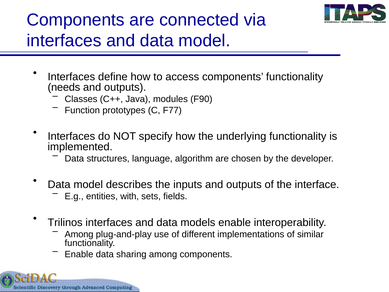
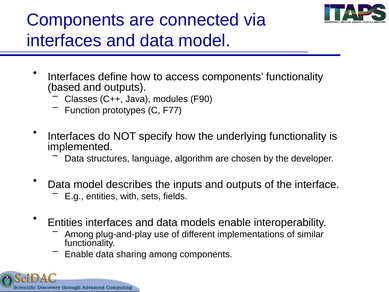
needs: needs -> based
Trilinos at (65, 222): Trilinos -> Entities
